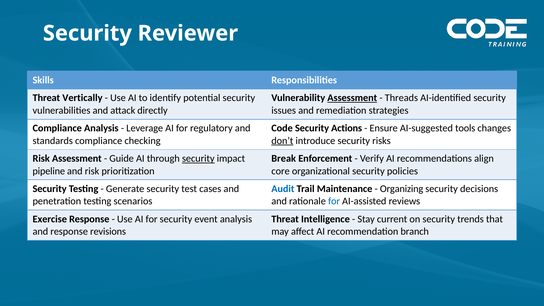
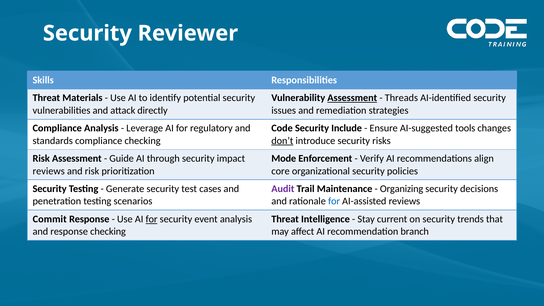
Vertically: Vertically -> Materials
Actions: Actions -> Include
security at (198, 159) underline: present -> none
Break: Break -> Mode
pipeline at (49, 171): pipeline -> reviews
Audit colour: blue -> purple
Exercise: Exercise -> Commit
for at (152, 219) underline: none -> present
response revisions: revisions -> checking
